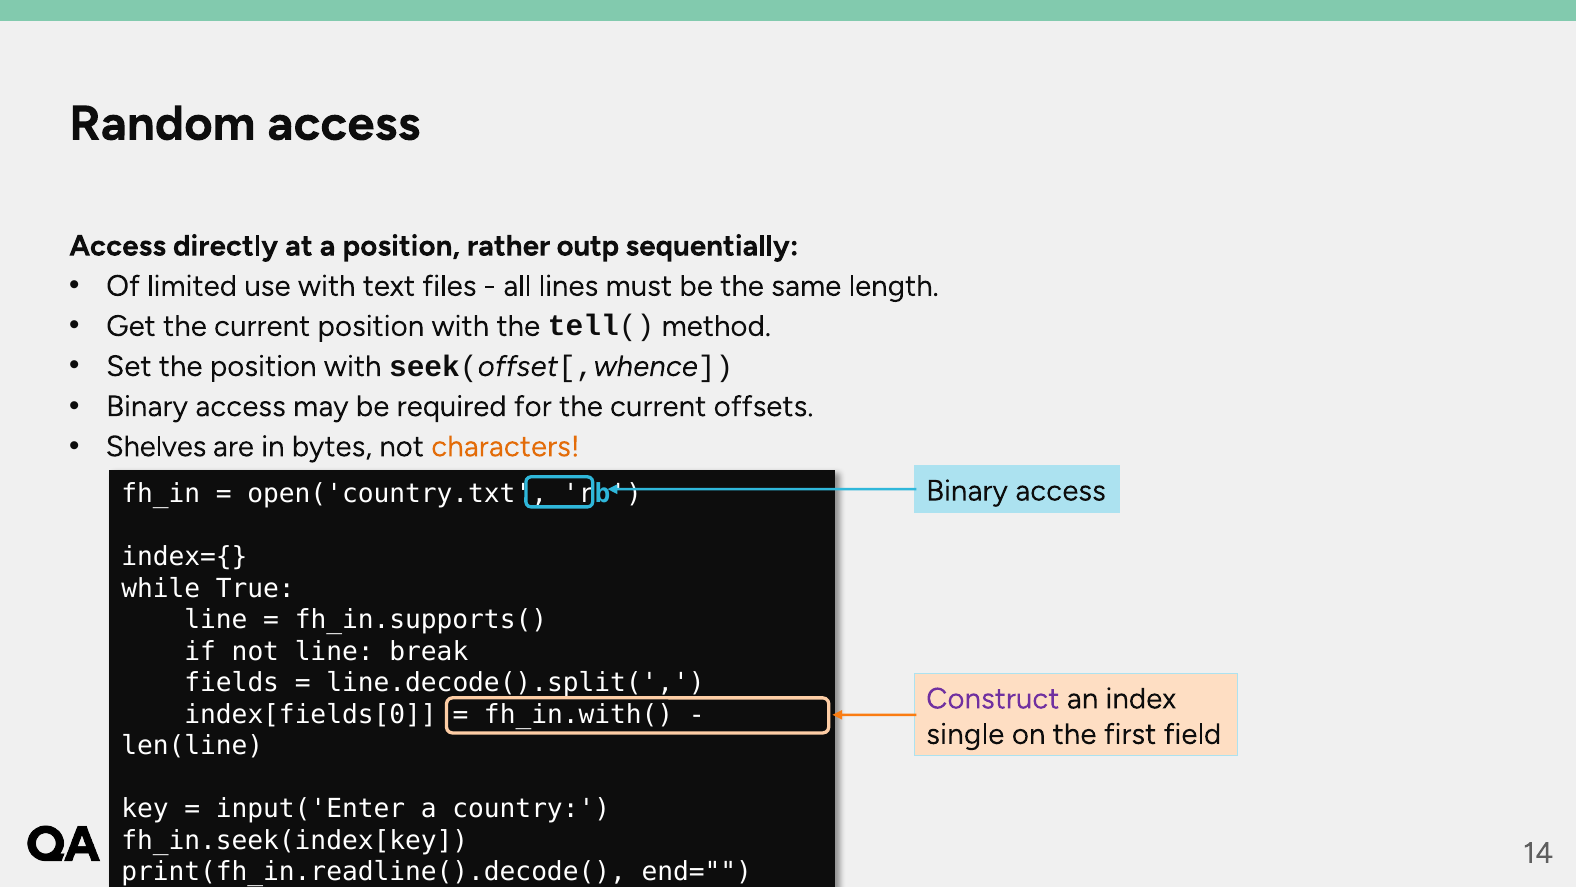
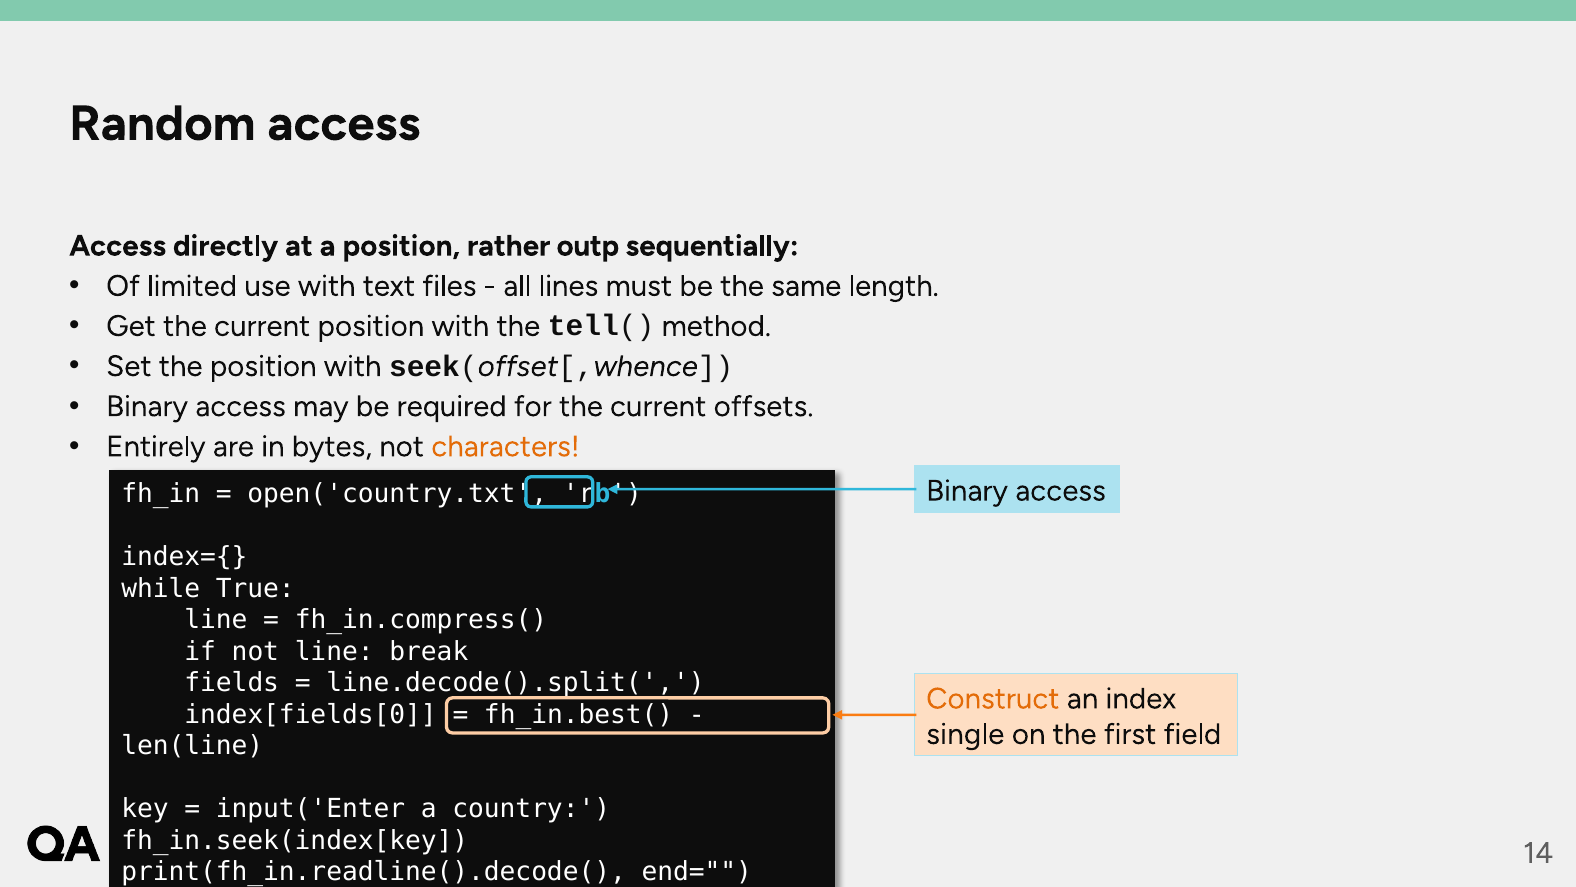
Shelves: Shelves -> Entirely
fh_in.supports(: fh_in.supports( -> fh_in.compress(
Construct colour: purple -> orange
fh_in.with(: fh_in.with( -> fh_in.best(
